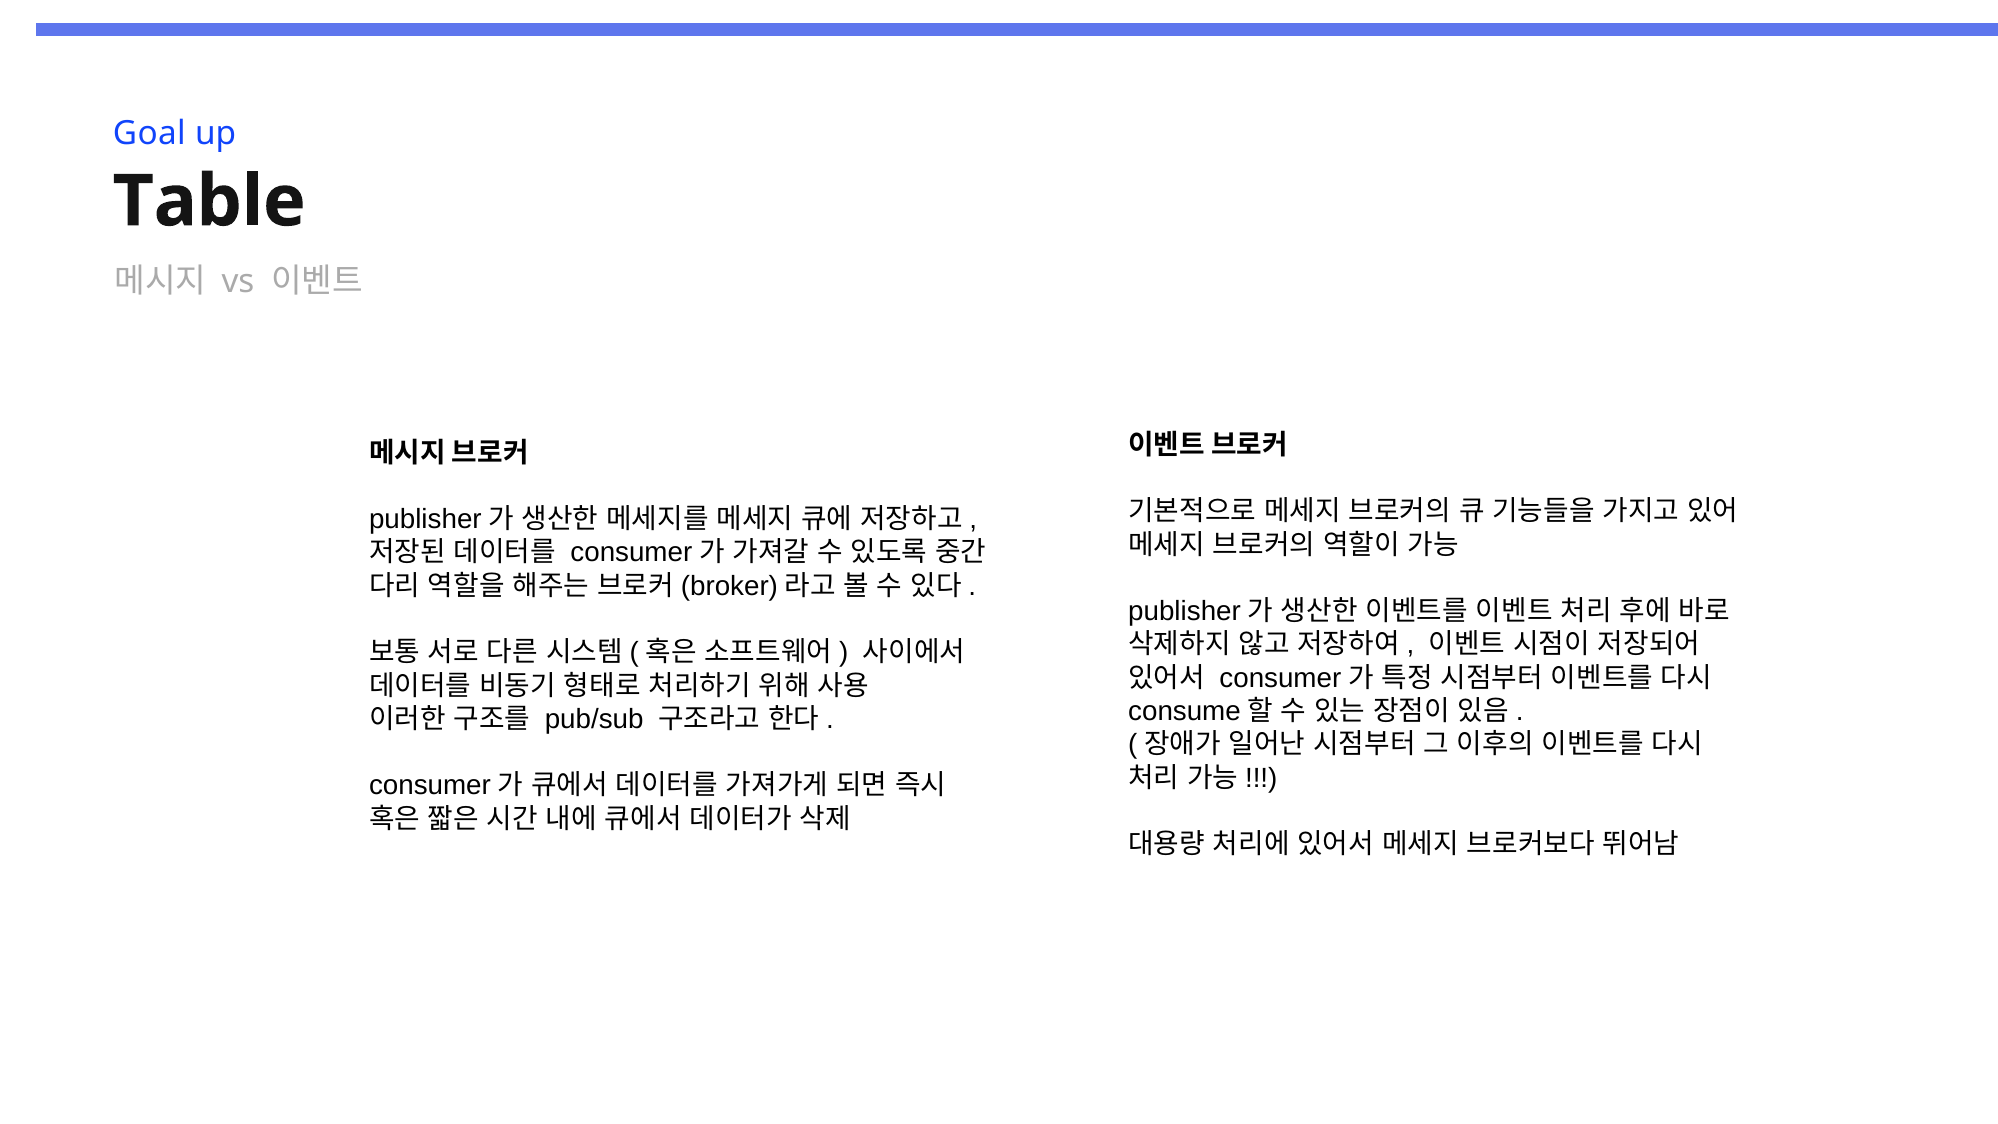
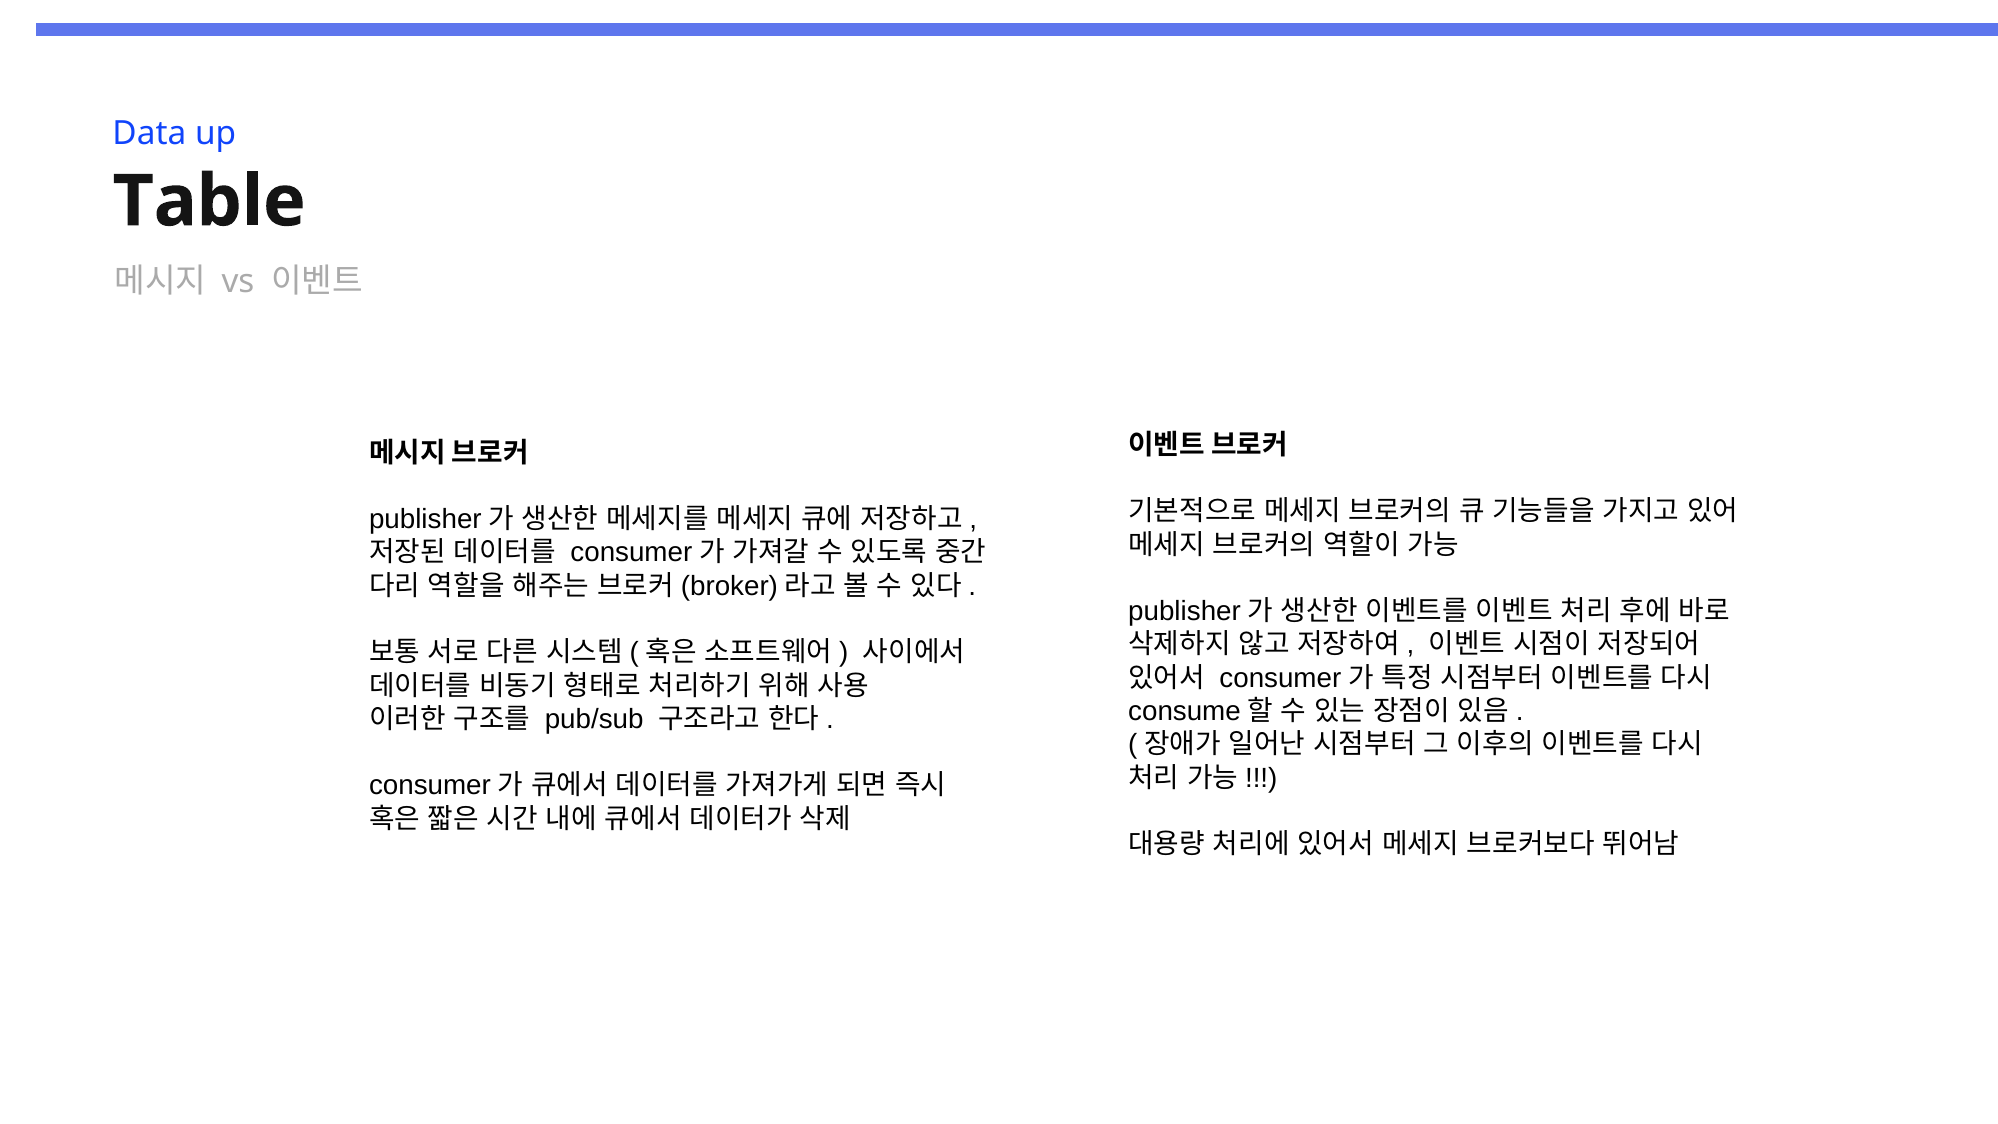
Goal: Goal -> Data
